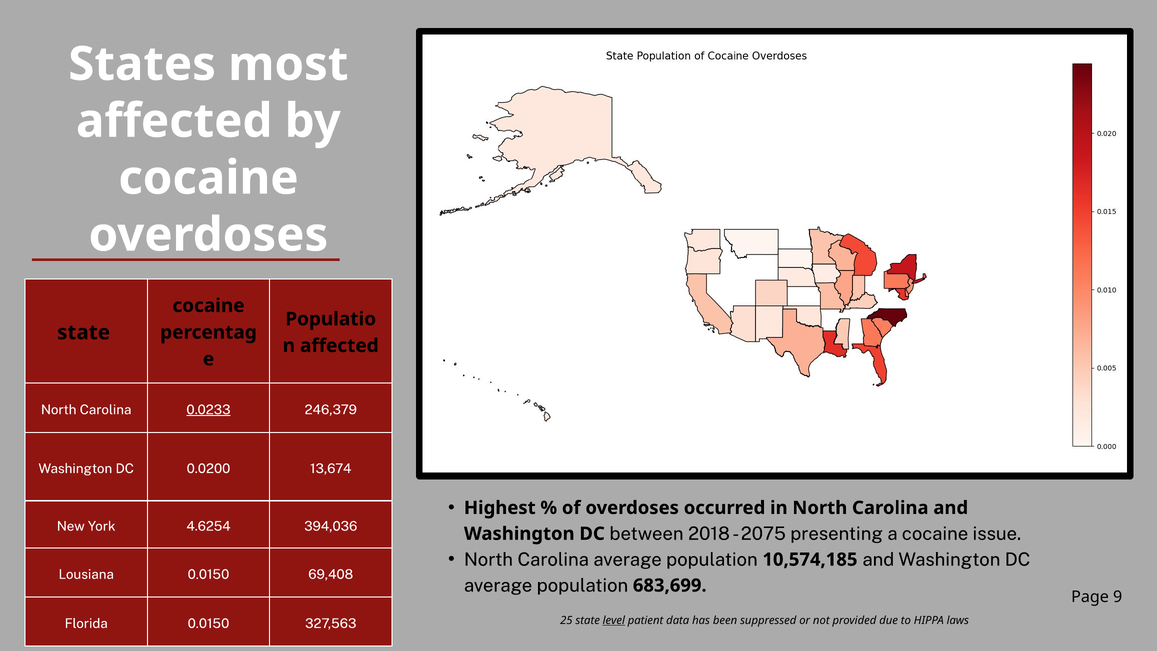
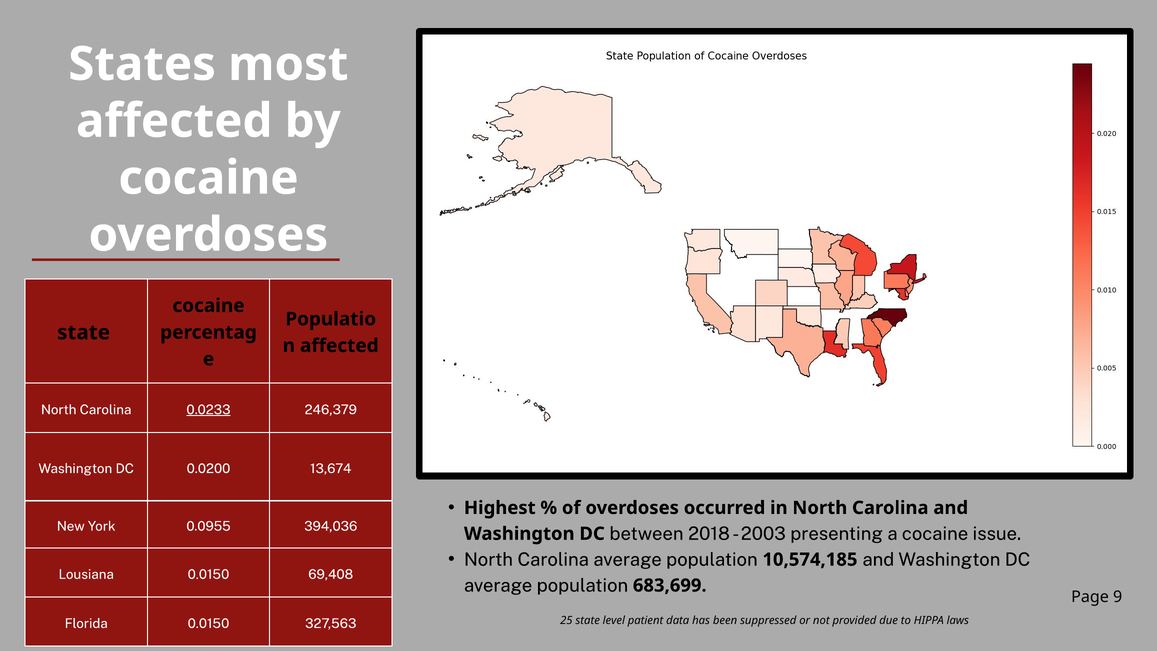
4.6254: 4.6254 -> 0.0955
2075: 2075 -> 2003
level underline: present -> none
